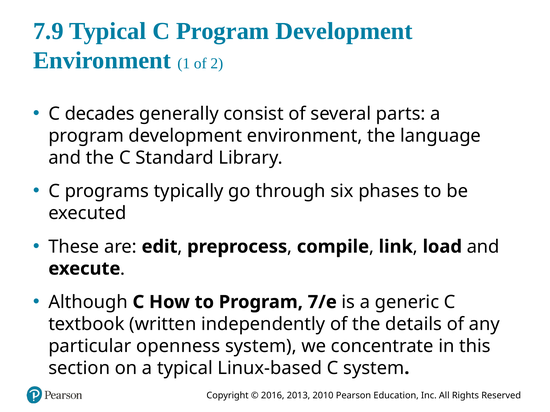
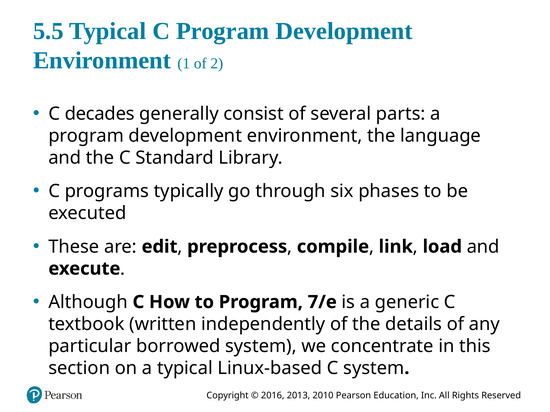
7.9: 7.9 -> 5.5
openness: openness -> borrowed
